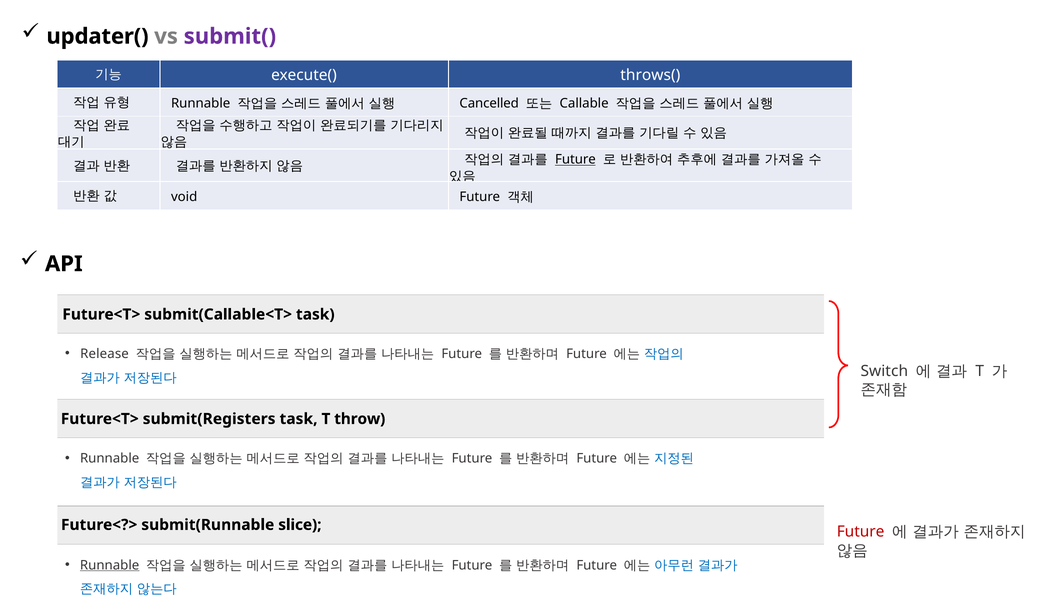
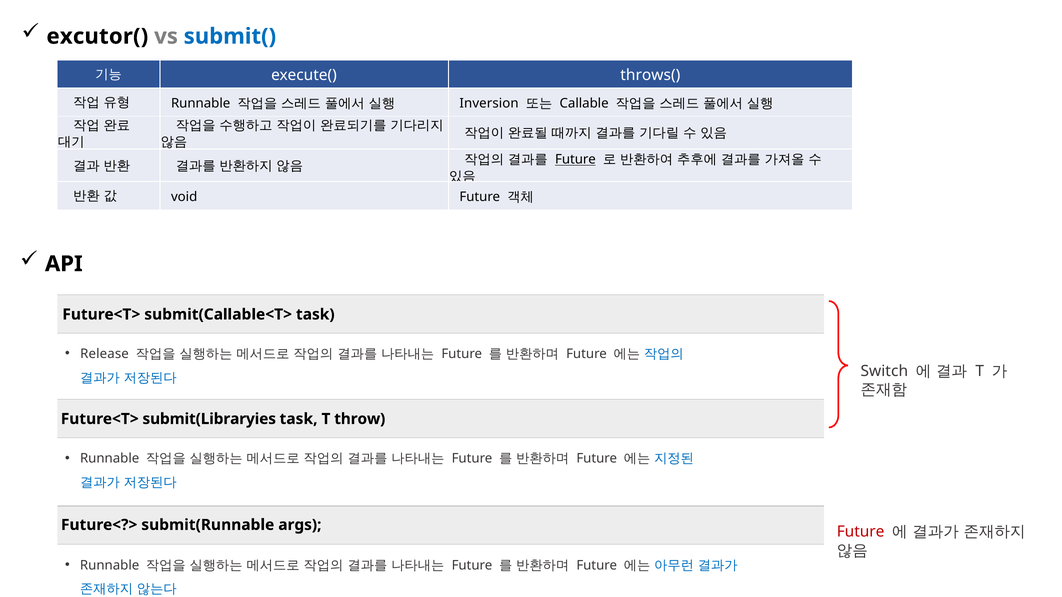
updater(: updater( -> excutor(
submit( colour: purple -> blue
Cancelled: Cancelled -> Inversion
submit(Registers: submit(Registers -> submit(Libraryies
slice: slice -> args
Runnable at (110, 565) underline: present -> none
